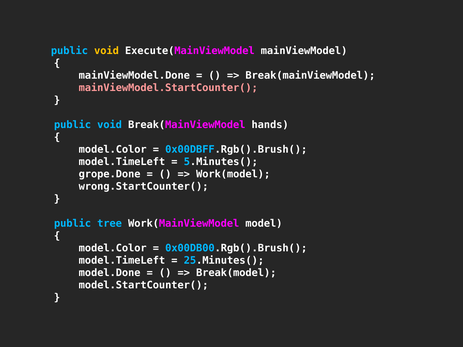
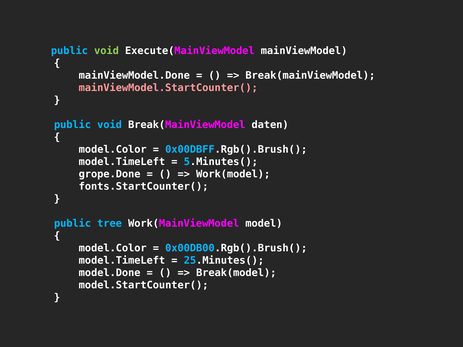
void at (106, 51) colour: yellow -> light green
hands: hands -> daten
wrong.StartCounter(: wrong.StartCounter( -> fonts.StartCounter(
